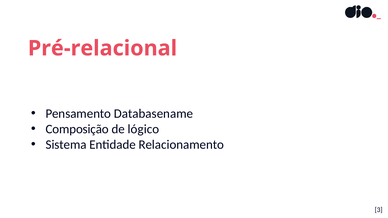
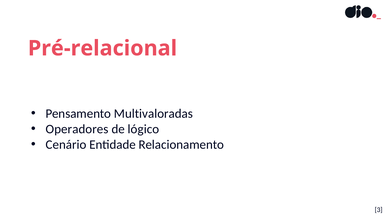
Databasename: Databasename -> Multivaloradas
Composição: Composição -> Operadores
Sistema: Sistema -> Cenário
